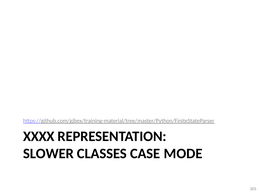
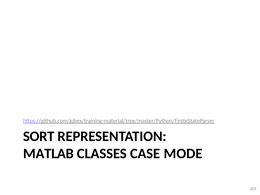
XXXX: XXXX -> SORT
SLOWER: SLOWER -> MATLAB
